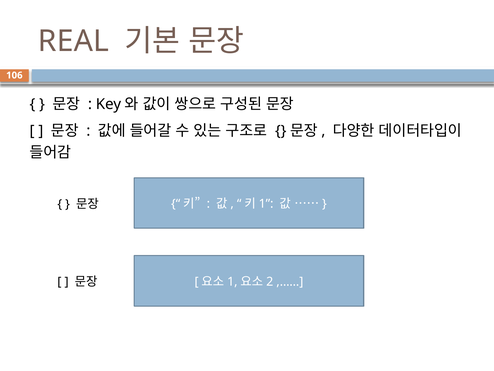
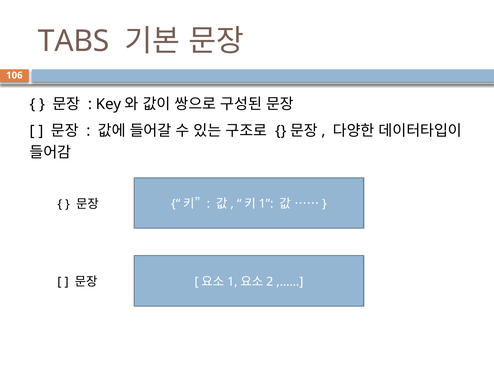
REAL: REAL -> TABS
